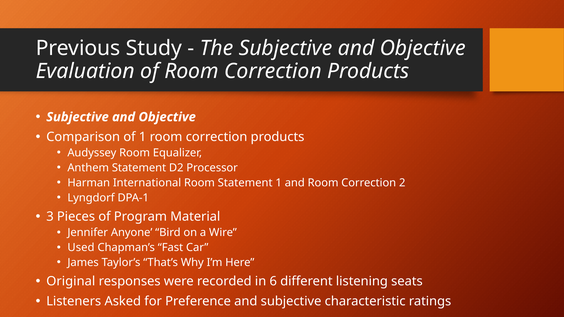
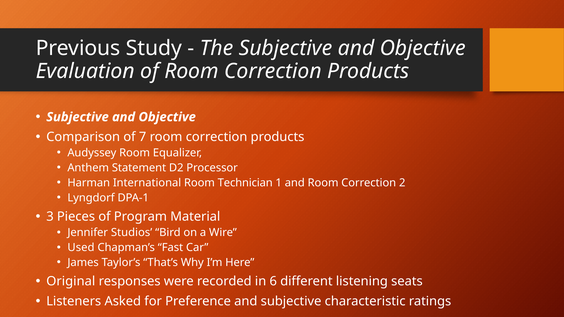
of 1: 1 -> 7
Room Statement: Statement -> Technician
Anyone: Anyone -> Studios
